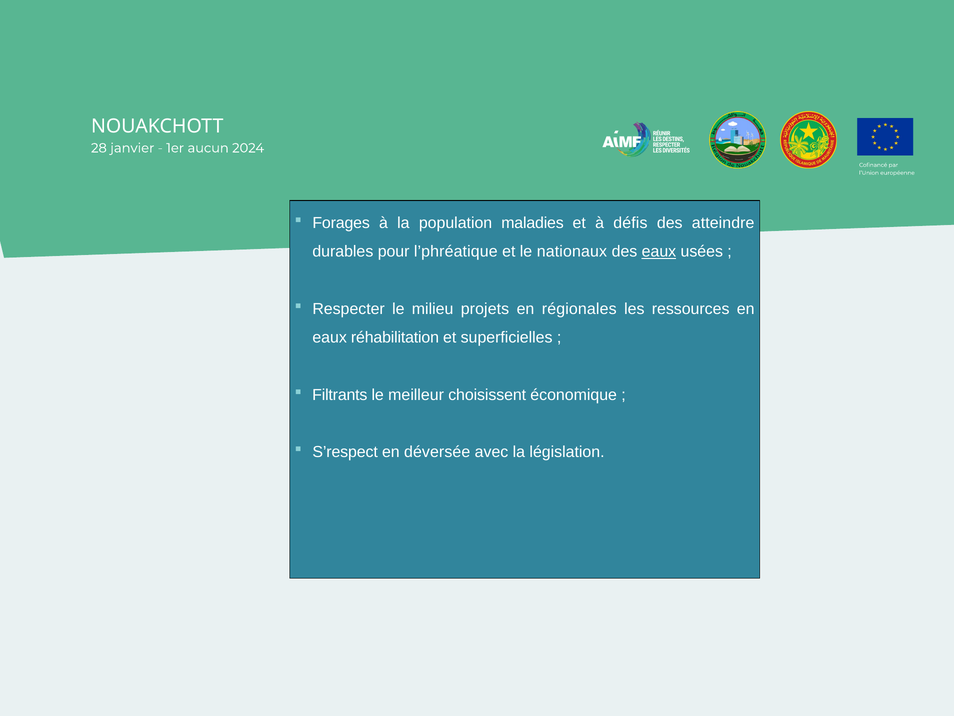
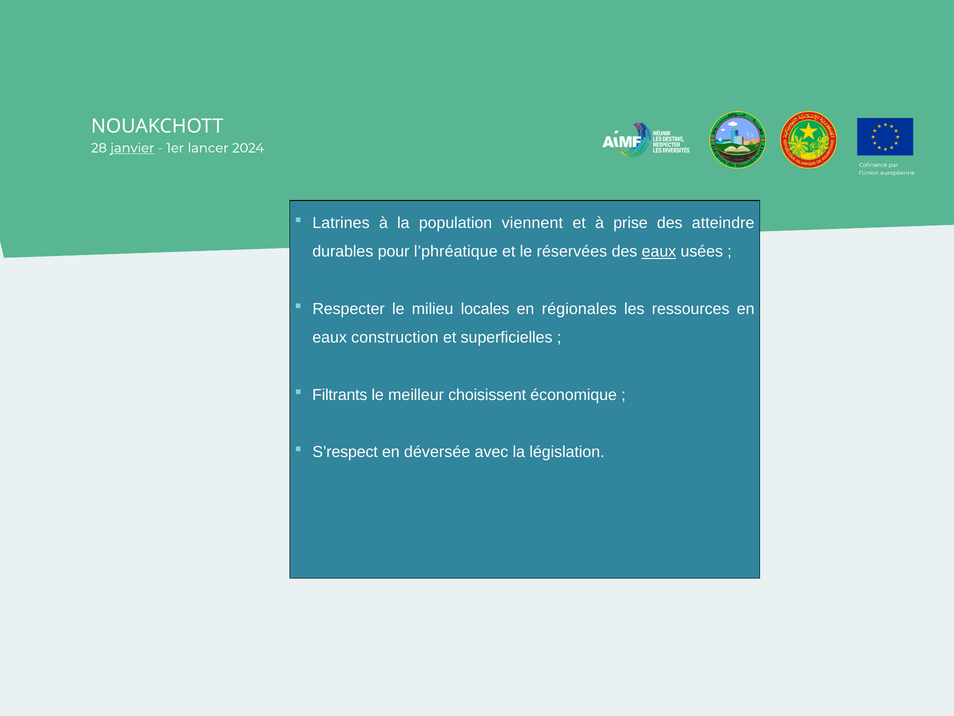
janvier underline: none -> present
aucun: aucun -> lancer
Forages: Forages -> Latrines
maladies: maladies -> viennent
défis: défis -> prise
nationaux: nationaux -> réservées
projets: projets -> locales
réhabilitation: réhabilitation -> construction
